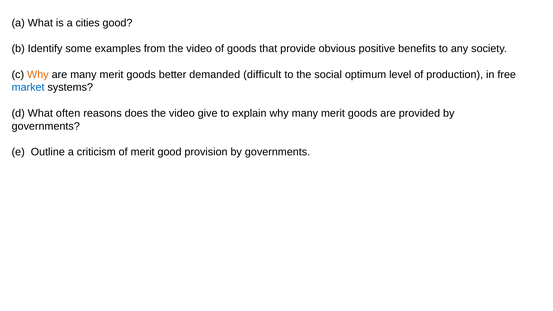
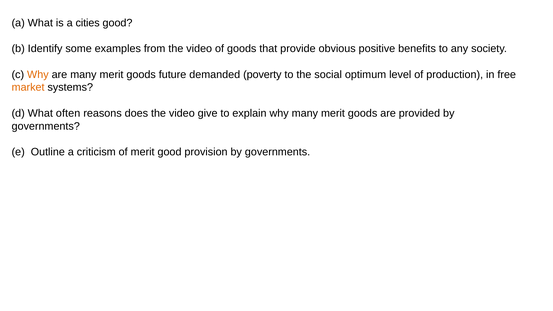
better: better -> future
difficult: difficult -> poverty
market colour: blue -> orange
